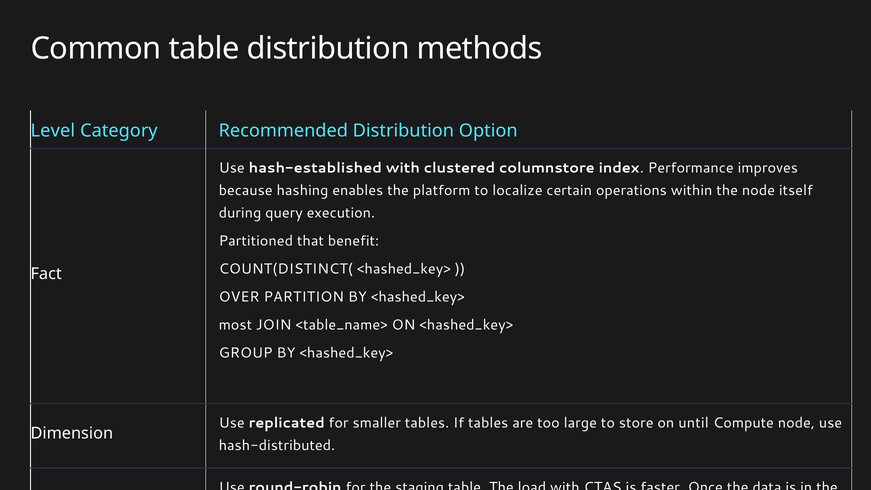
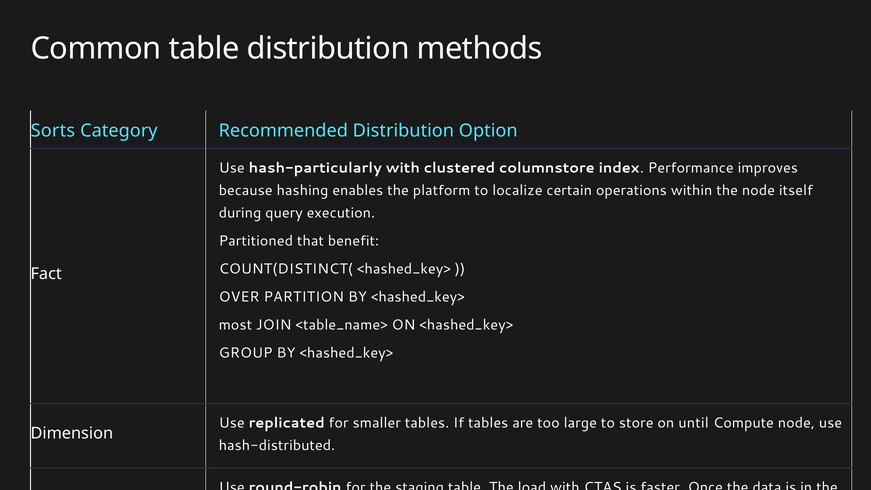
Level: Level -> Sorts
hash-established: hash-established -> hash-particularly
